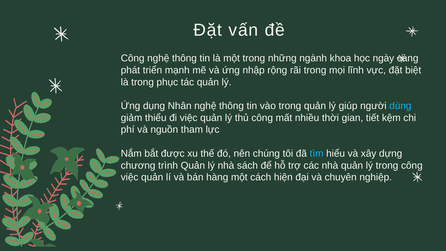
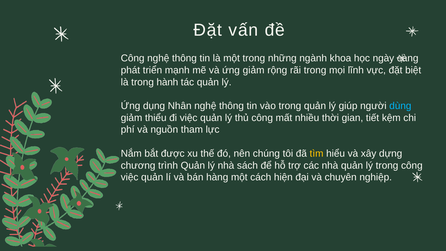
ứng nhập: nhập -> giảm
phục: phục -> hành
tìm colour: light blue -> yellow
